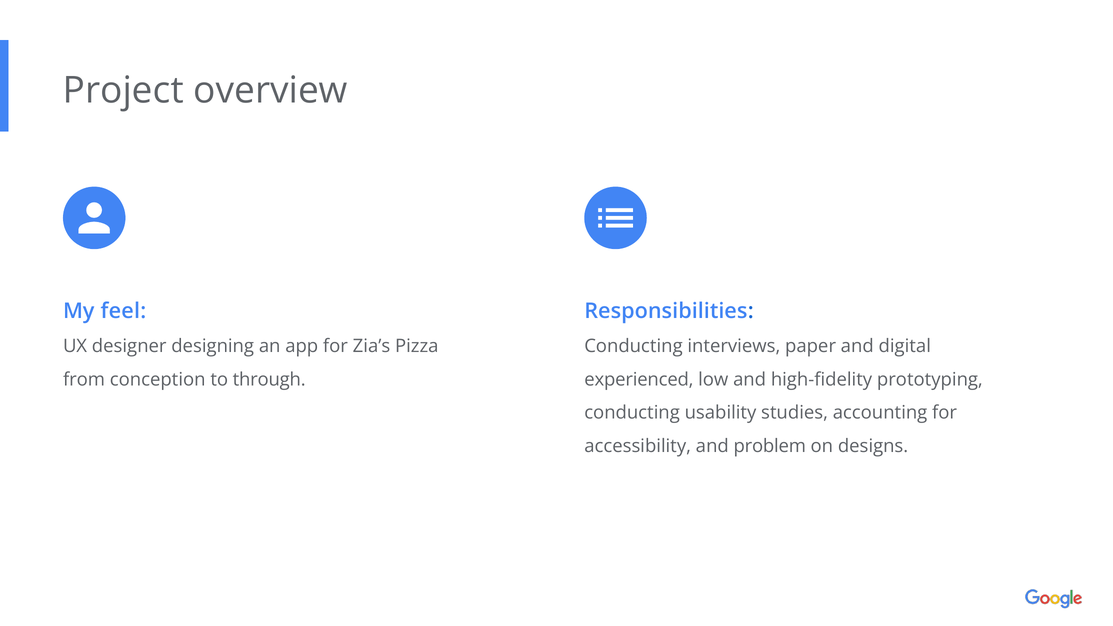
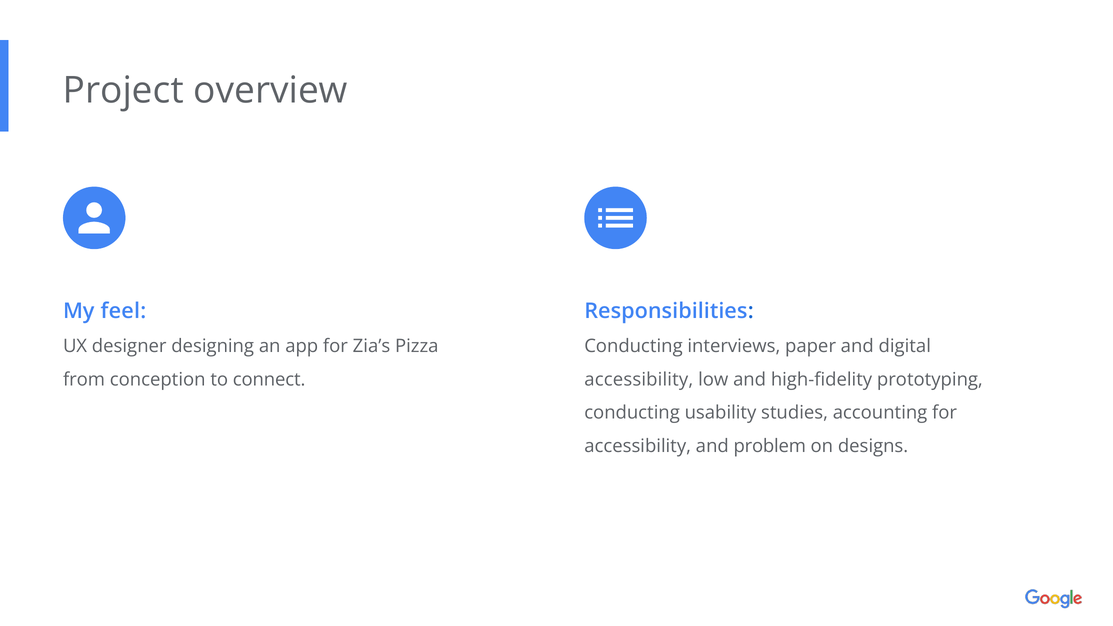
through: through -> connect
experienced at (639, 379): experienced -> accessibility
